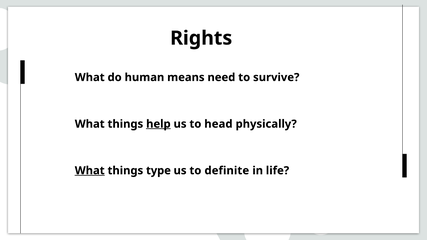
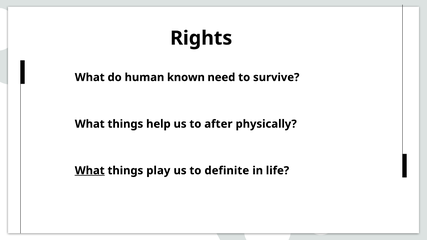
means: means -> known
help underline: present -> none
head: head -> after
type: type -> play
